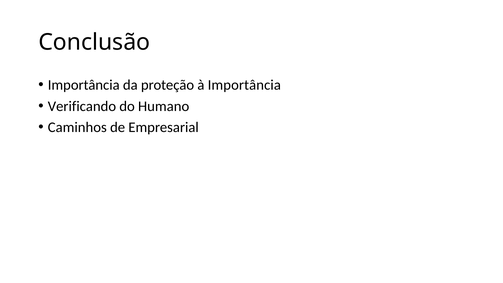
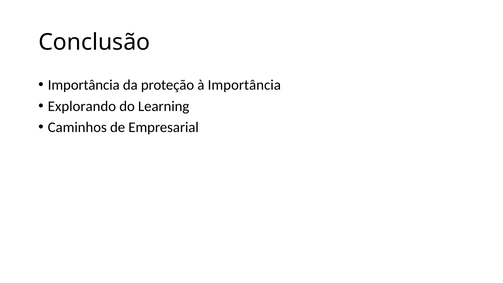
Verificando: Verificando -> Explorando
Humano: Humano -> Learning
